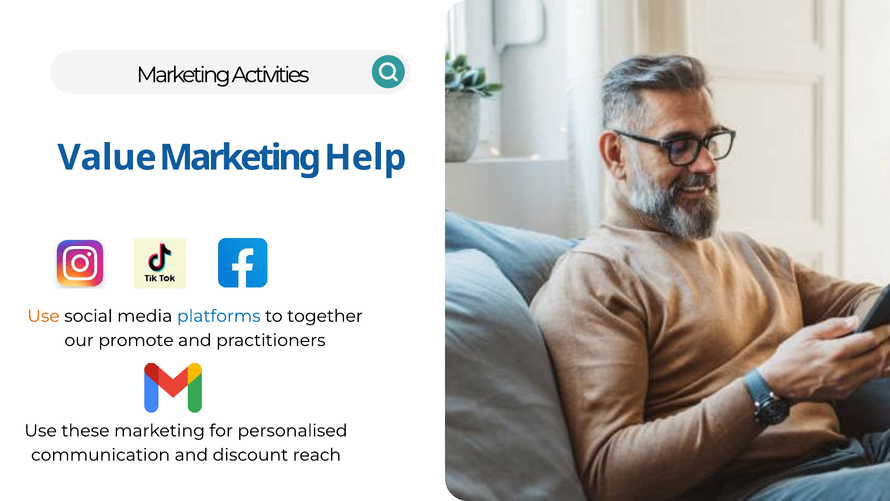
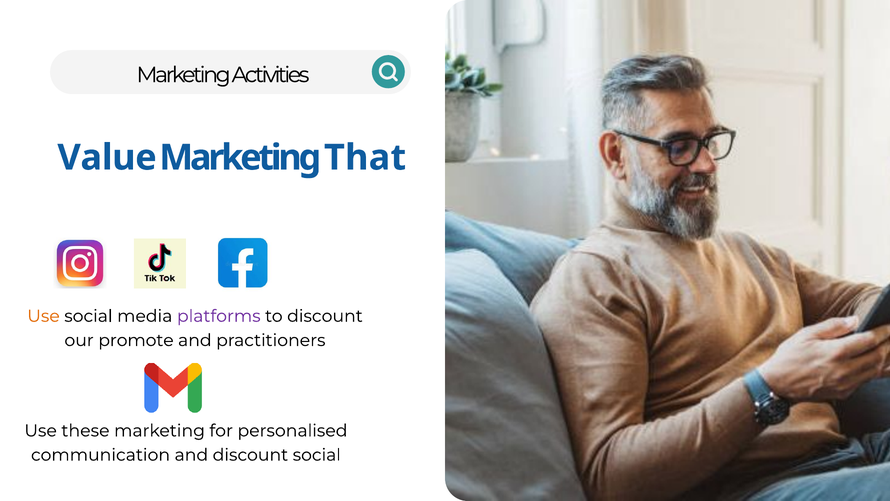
Help: Help -> That
platforms colour: blue -> purple
to together: together -> discount
discount reach: reach -> social
